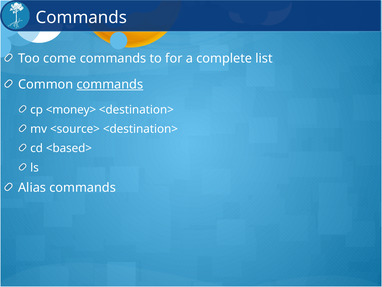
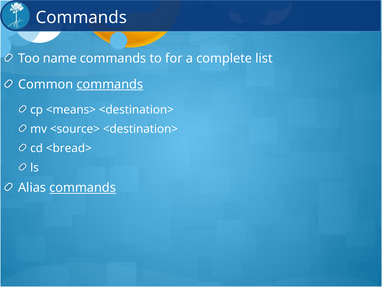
come: come -> name
<money>: <money> -> <means>
<based>: <based> -> <bread>
commands at (83, 187) underline: none -> present
